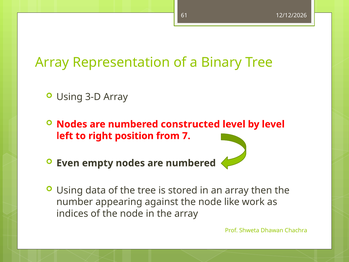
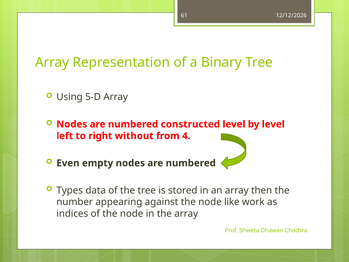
3-D: 3-D -> 5-D
position: position -> without
7: 7 -> 4
Using at (70, 190): Using -> Types
